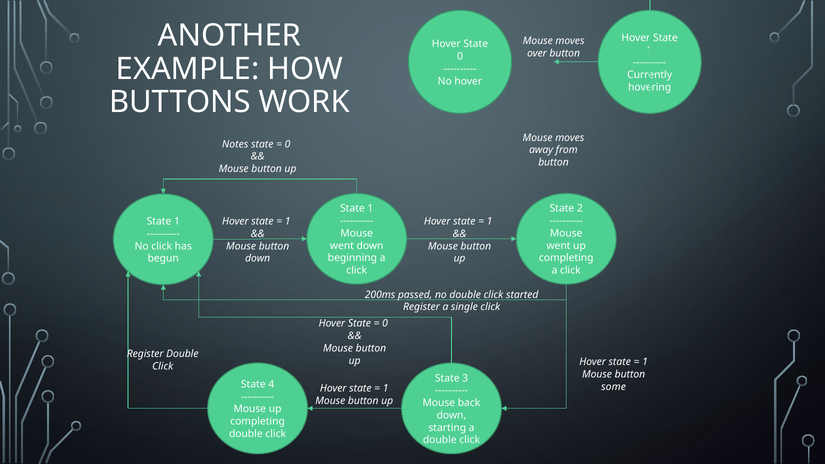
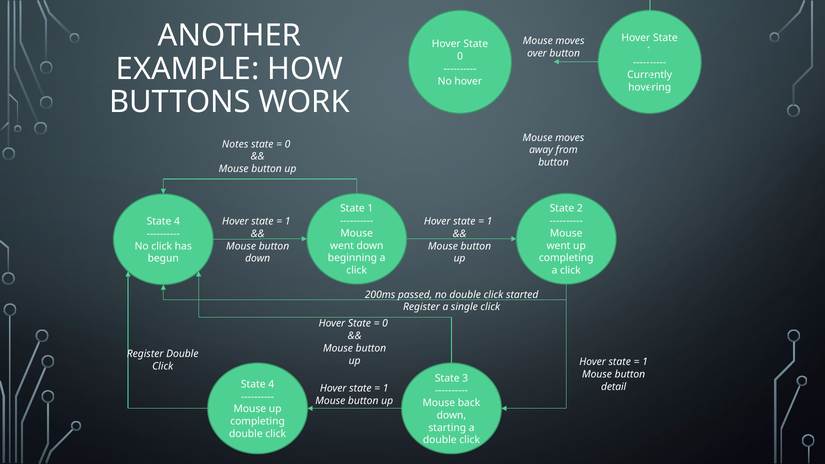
1 at (177, 221): 1 -> 4
some: some -> detail
